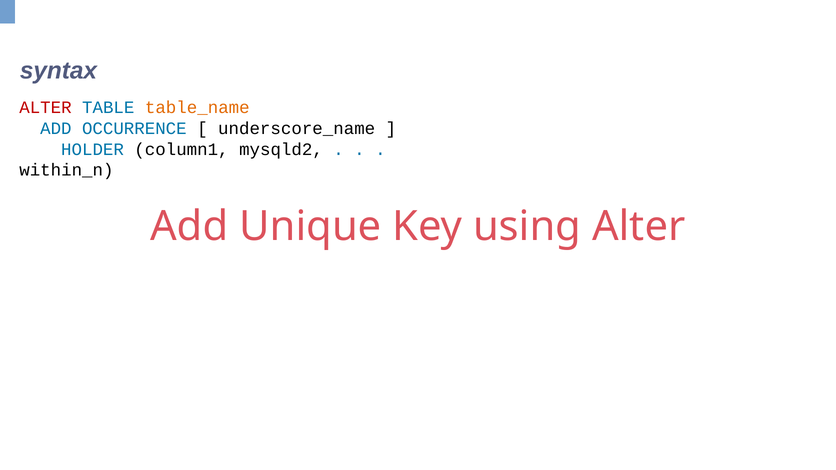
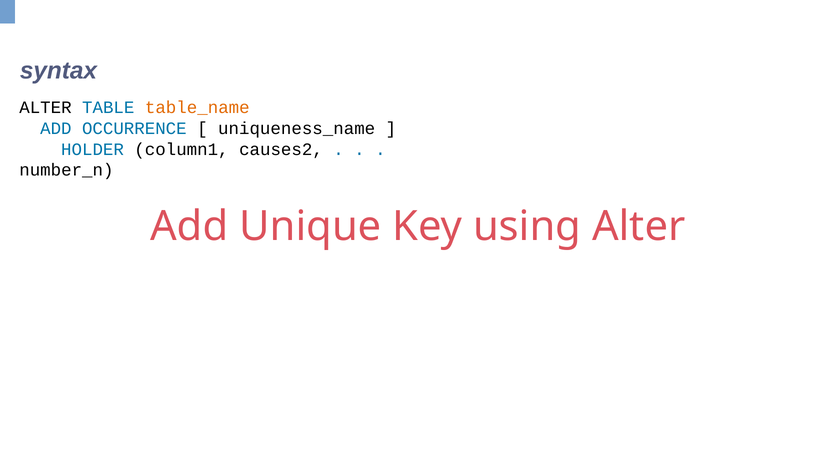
ALTER at (45, 108) colour: red -> black
underscore_name: underscore_name -> uniqueness_name
mysqld2: mysqld2 -> causes2
within_n: within_n -> number_n
